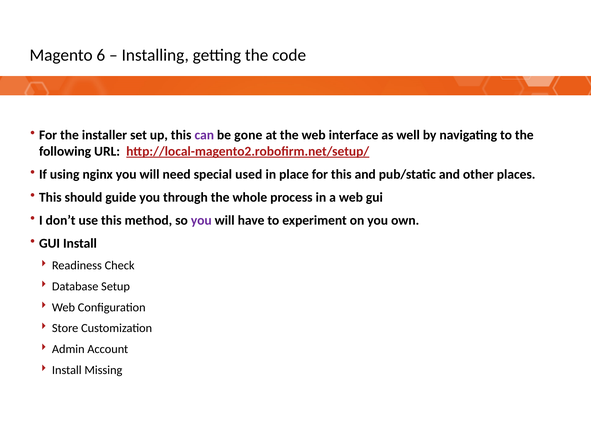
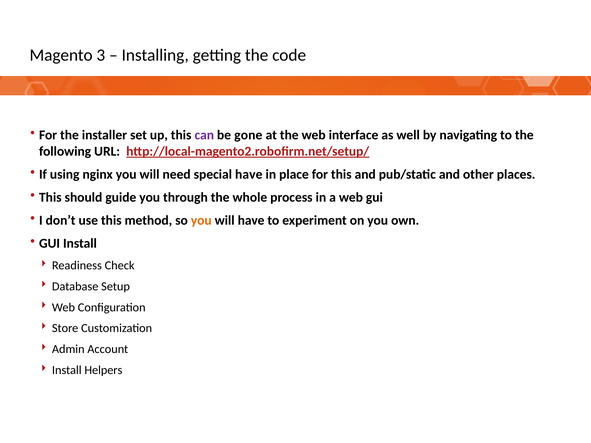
6: 6 -> 3
special used: used -> have
you at (201, 221) colour: purple -> orange
Missing: Missing -> Helpers
